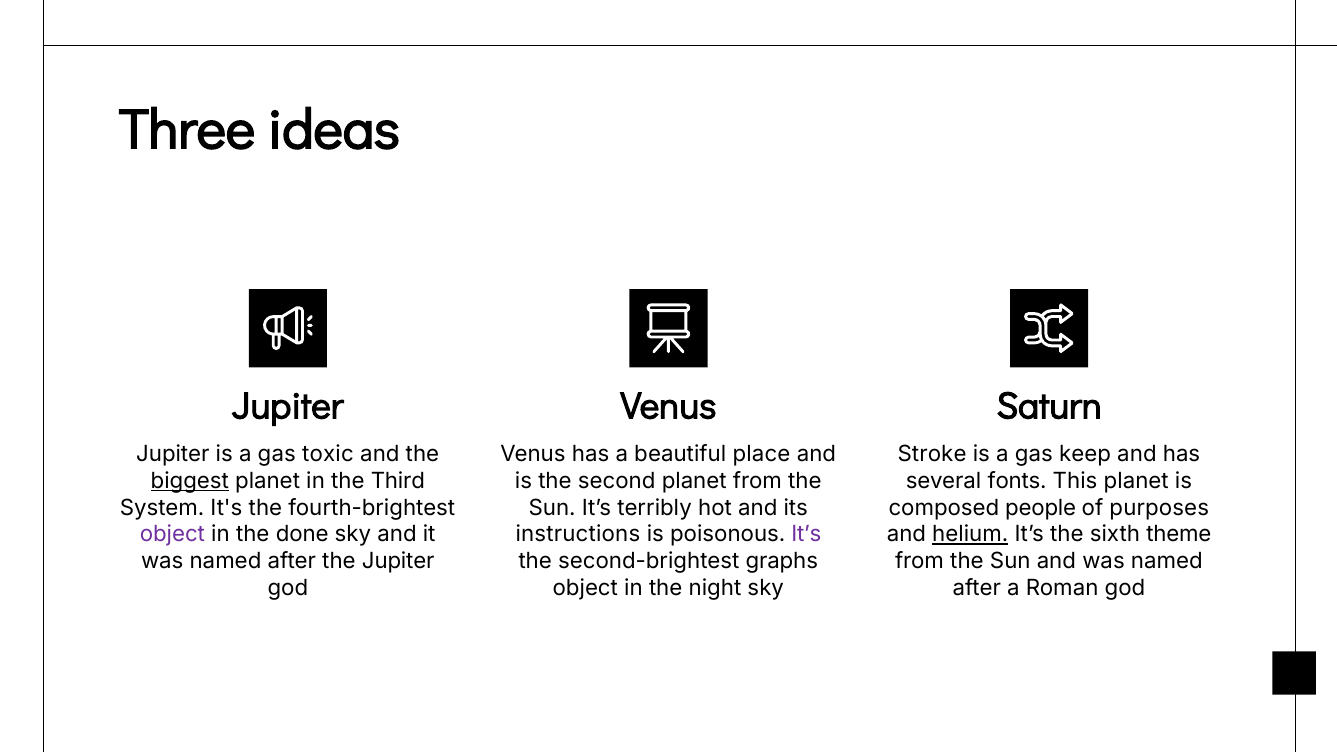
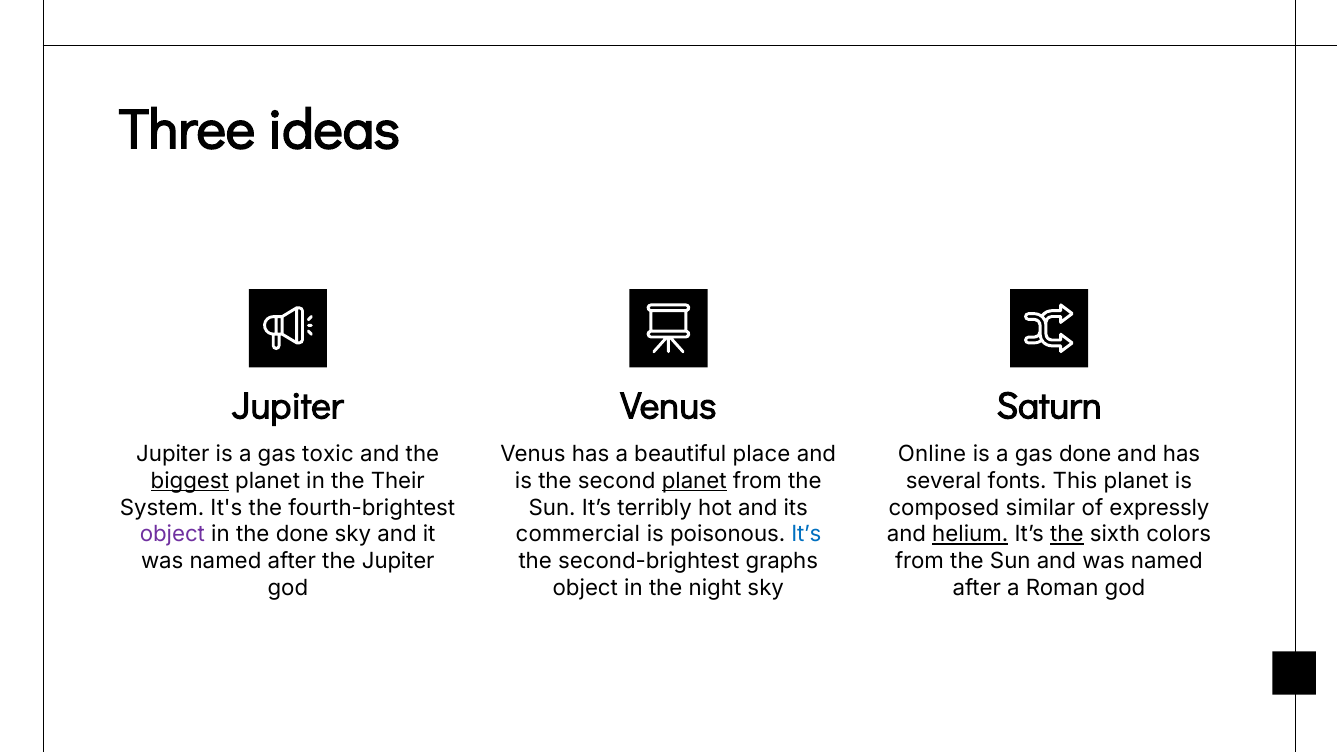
Stroke: Stroke -> Online
gas keep: keep -> done
Third: Third -> Their
planet at (694, 481) underline: none -> present
people: people -> similar
purposes: purposes -> expressly
instructions: instructions -> commercial
It’s at (806, 535) colour: purple -> blue
the at (1067, 535) underline: none -> present
theme: theme -> colors
